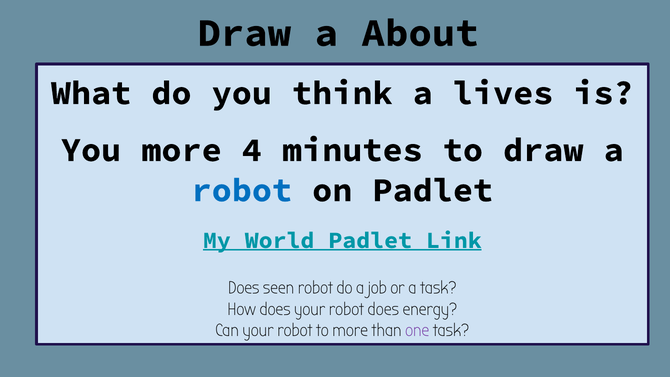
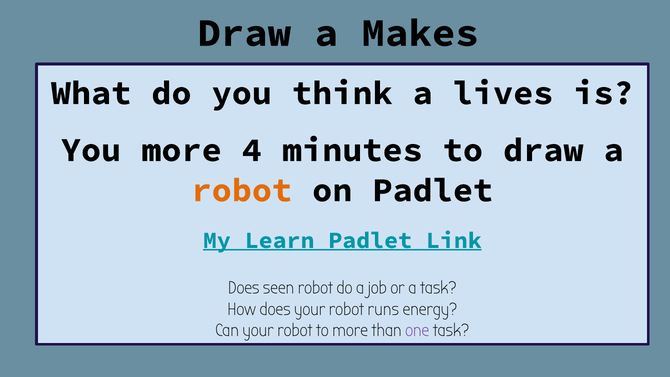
About: About -> Makes
robot at (242, 190) colour: blue -> orange
World: World -> Learn
robot does: does -> runs
